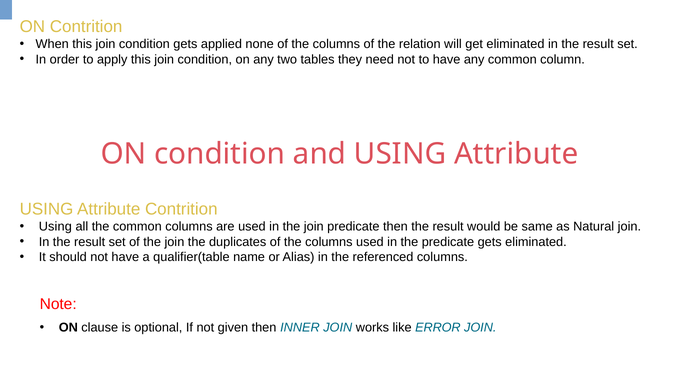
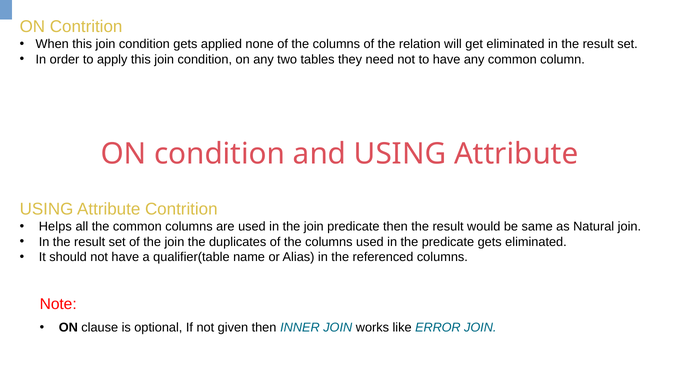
Using at (55, 227): Using -> Helps
